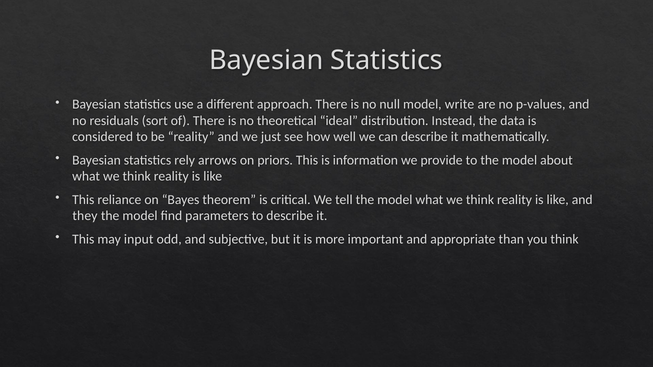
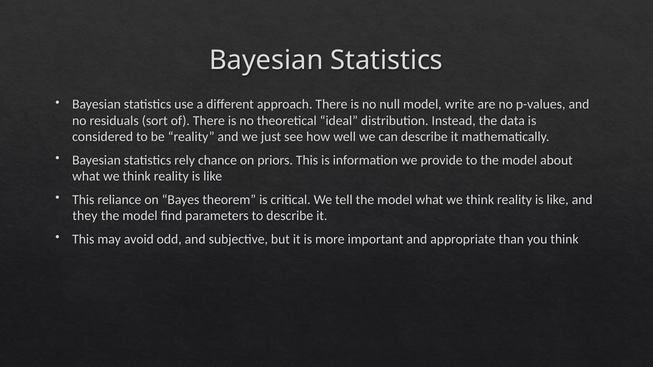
arrows: arrows -> chance
input: input -> avoid
